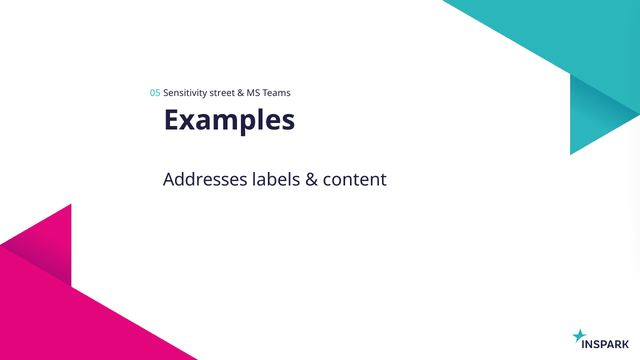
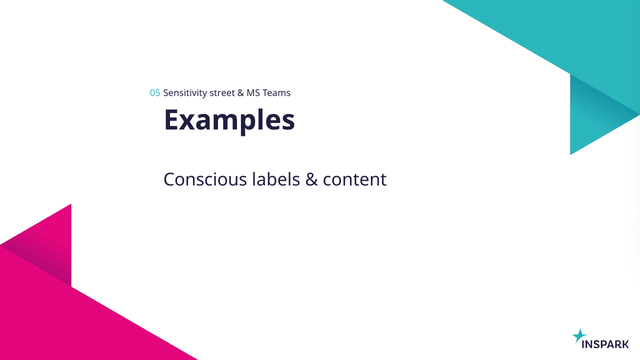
Addresses: Addresses -> Conscious
